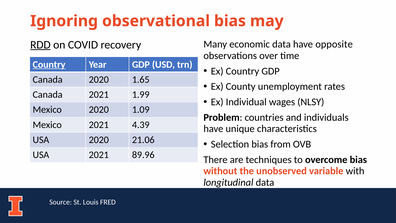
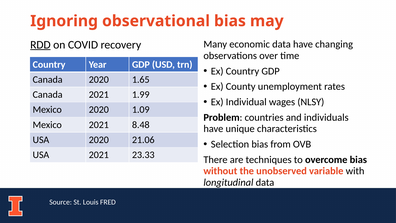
opposite: opposite -> changing
Country at (49, 64) underline: present -> none
4.39: 4.39 -> 8.48
89.96: 89.96 -> 23.33
